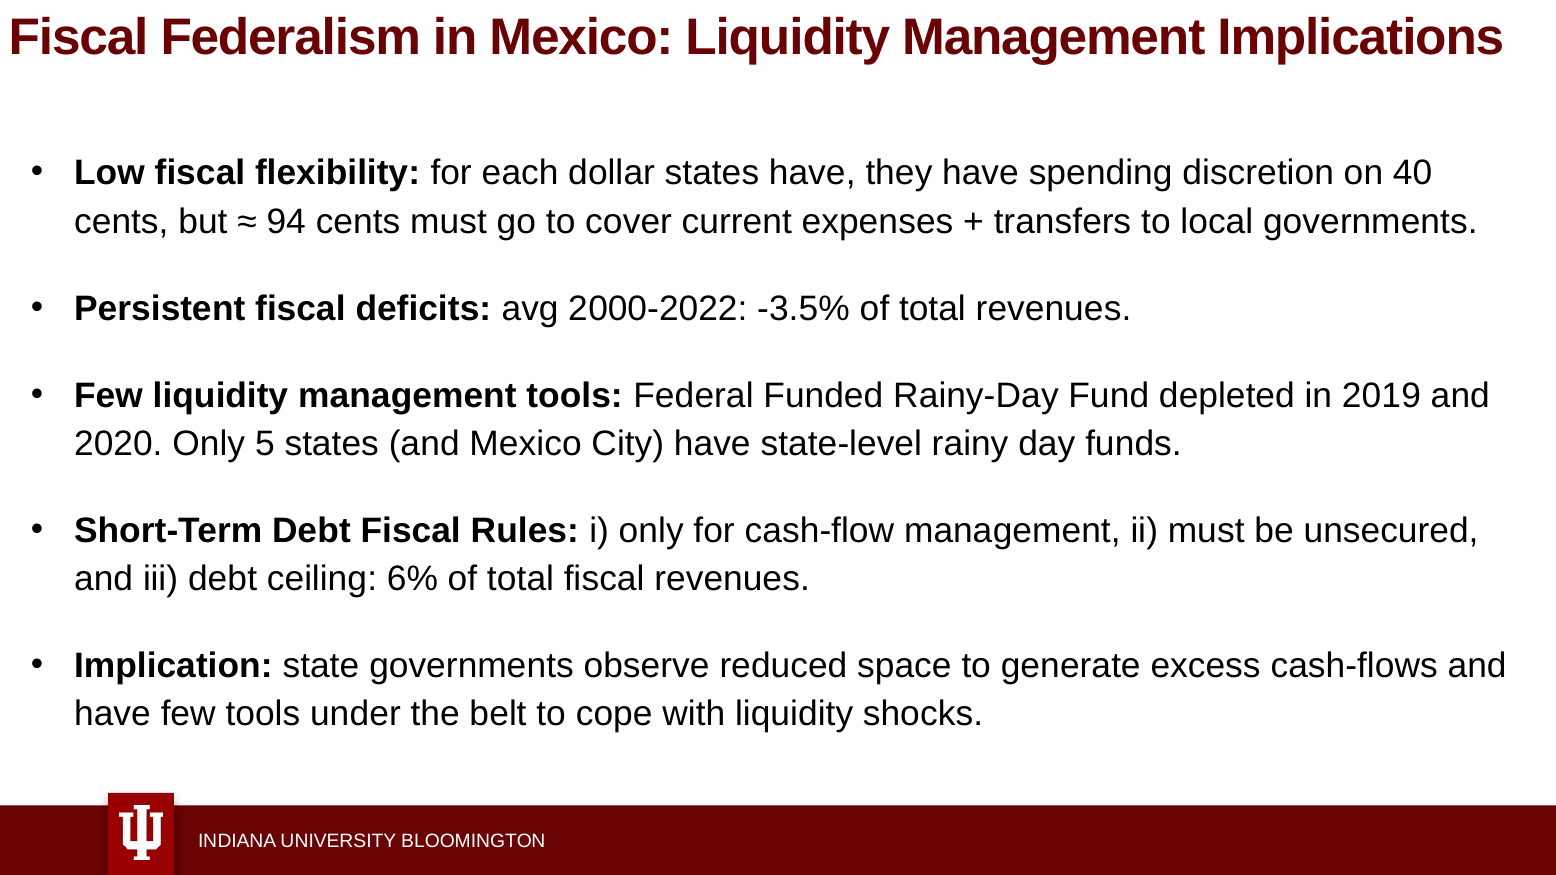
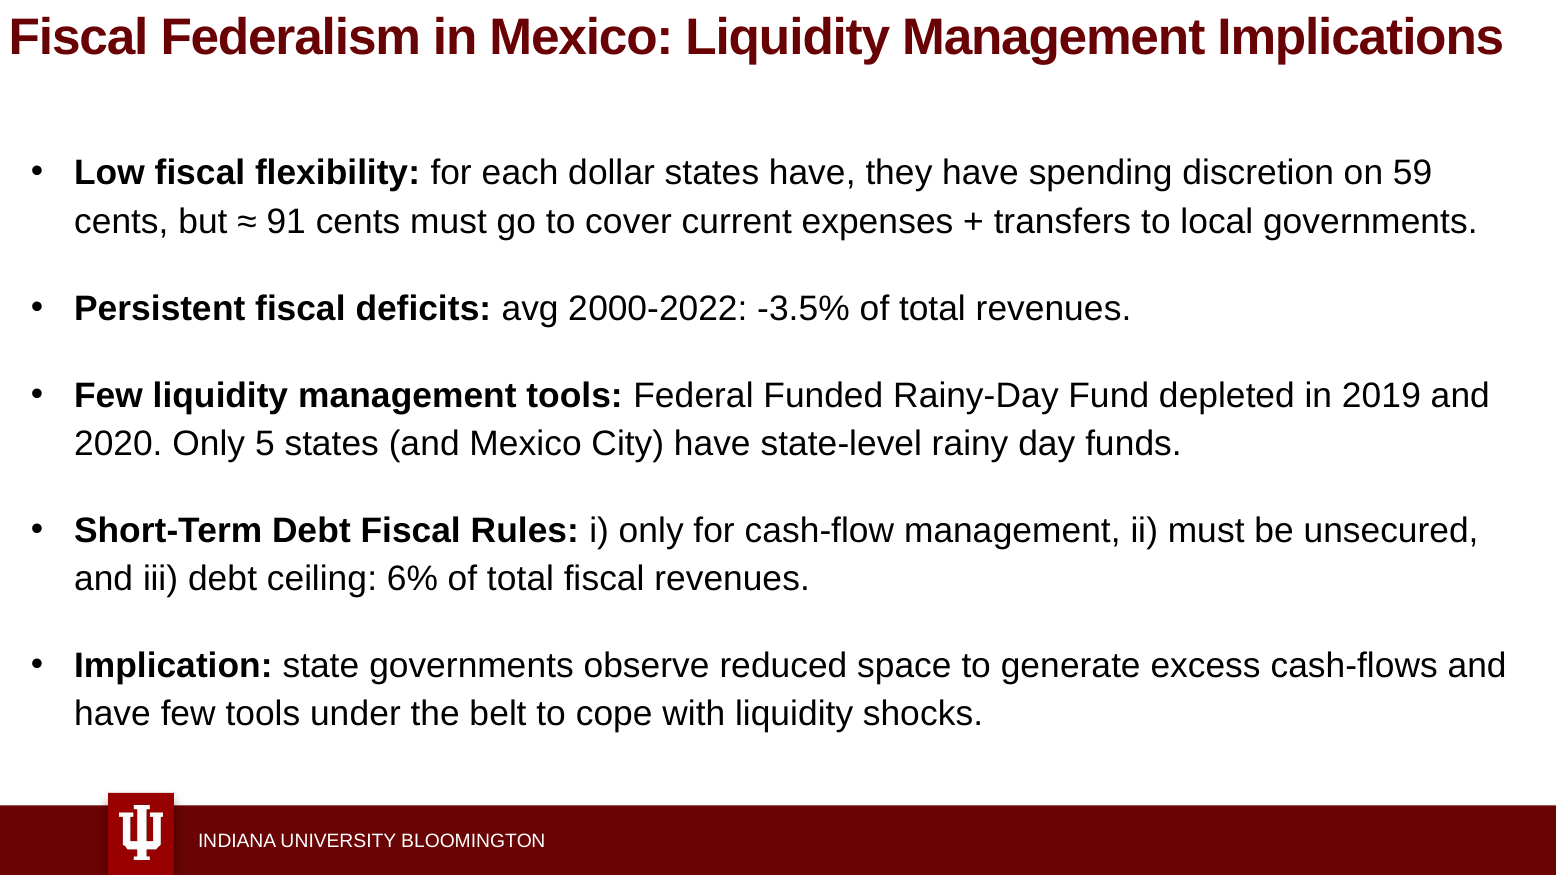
40: 40 -> 59
94: 94 -> 91
